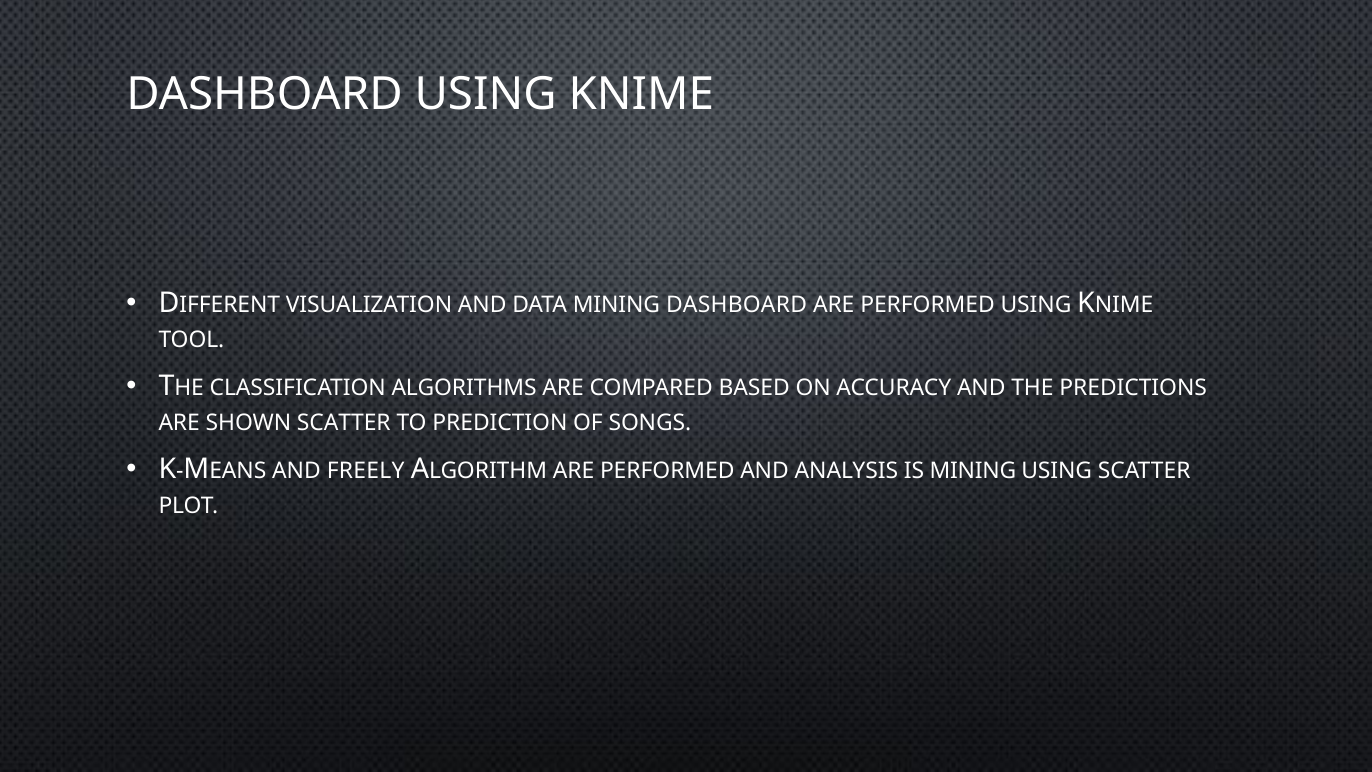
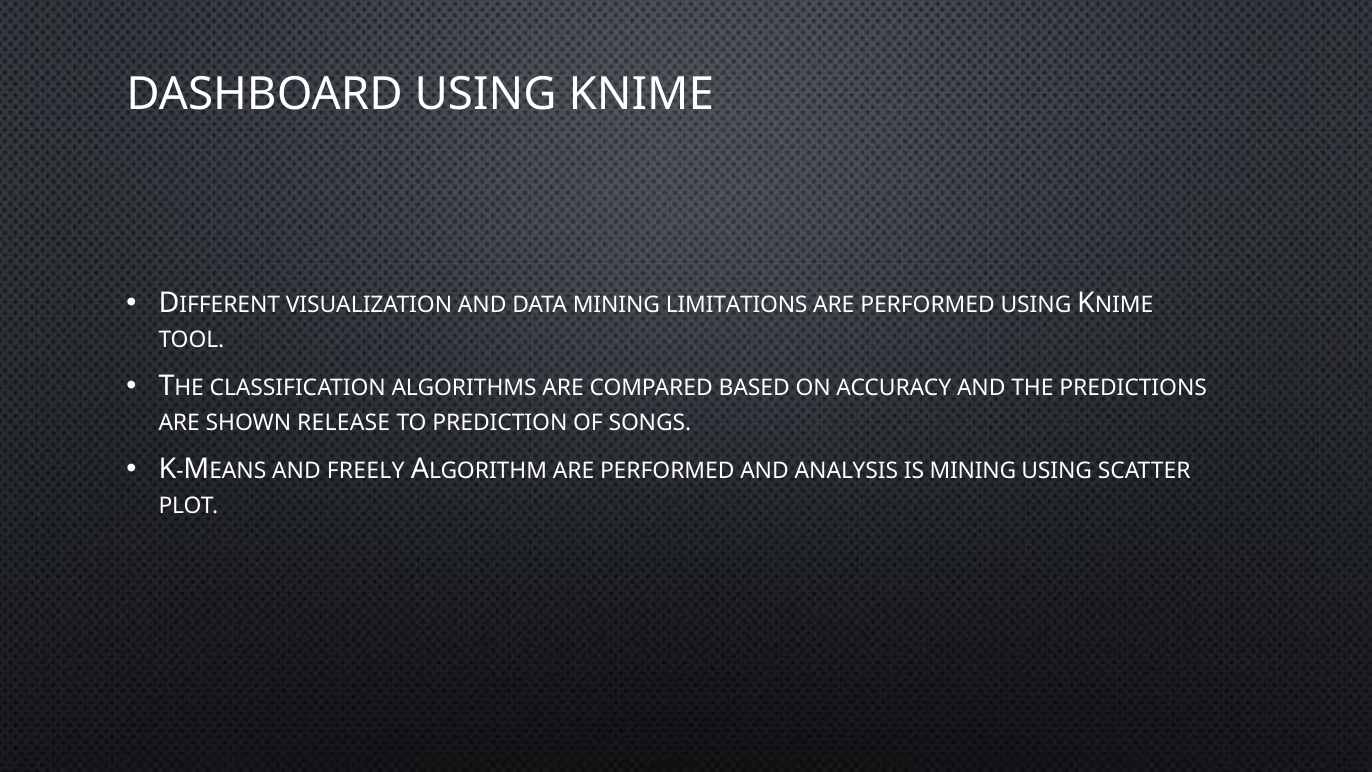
MINING DASHBOARD: DASHBOARD -> LIMITATIONS
SHOWN SCATTER: SCATTER -> RELEASE
